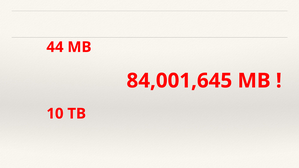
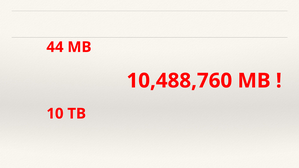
84,001,645: 84,001,645 -> 10,488,760
